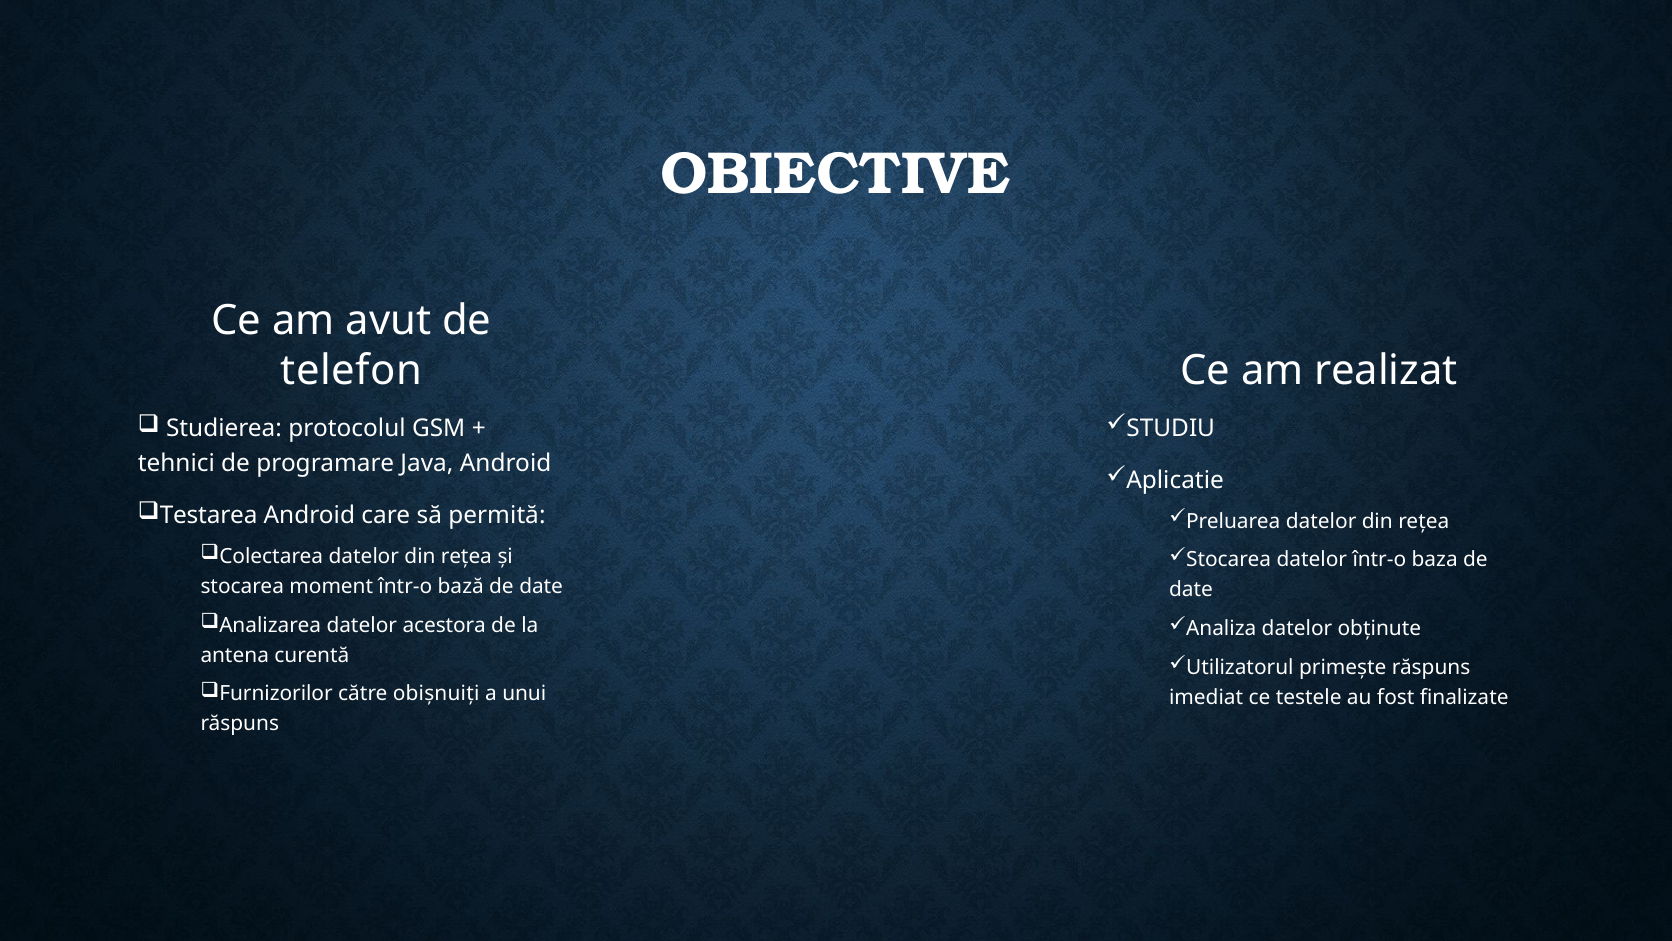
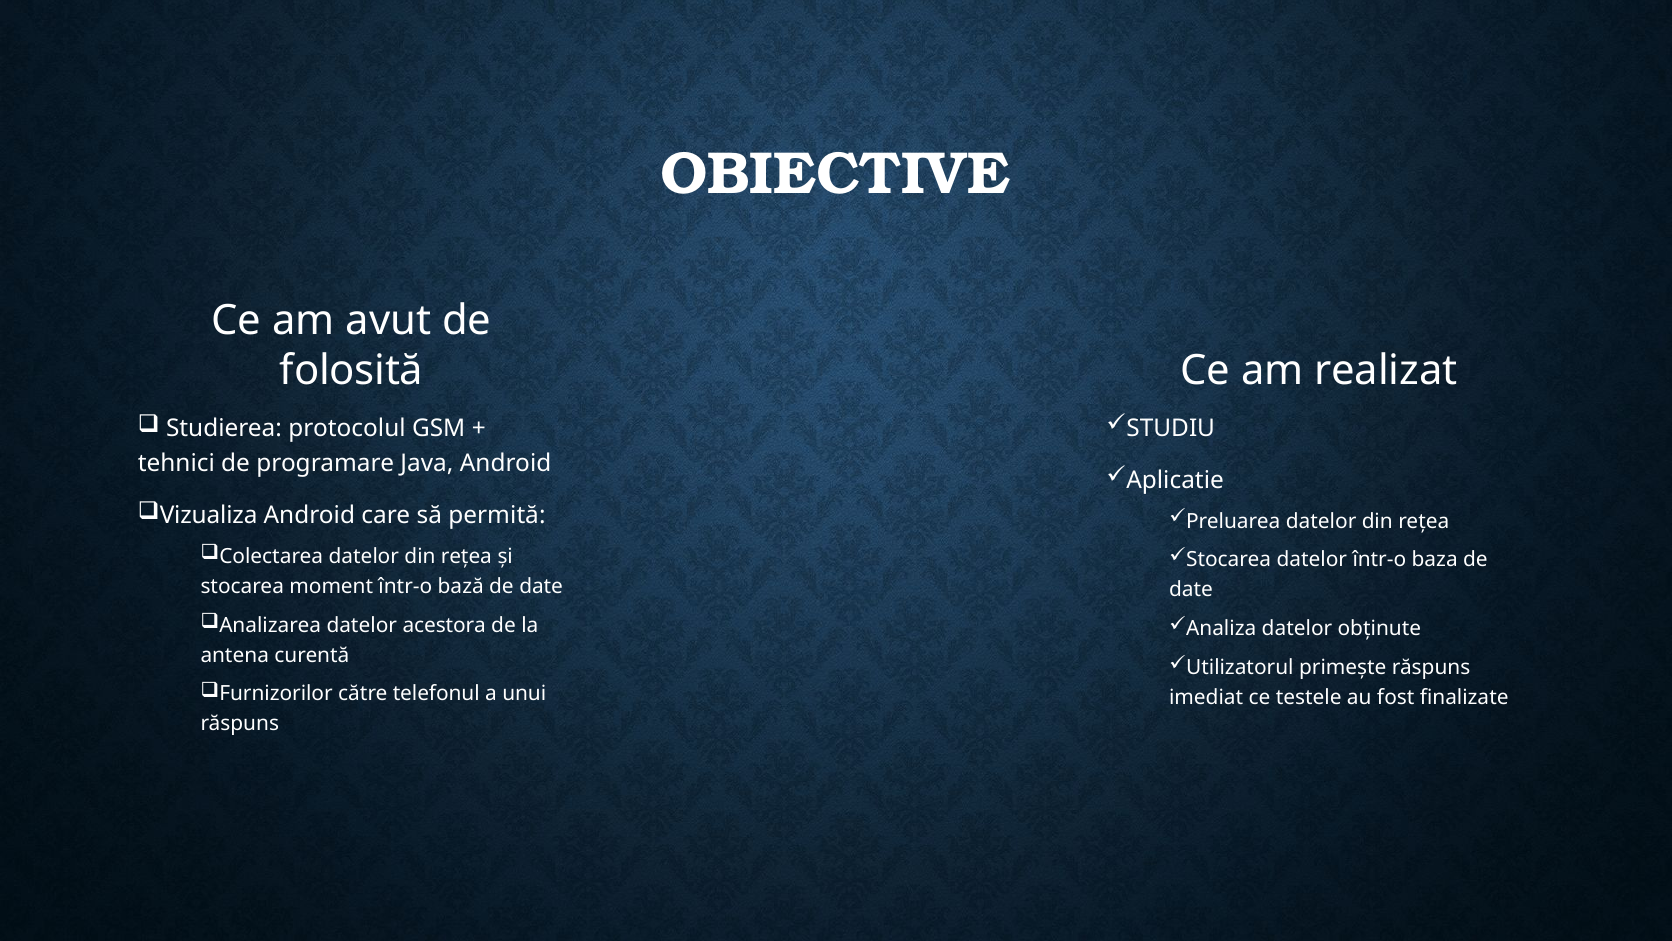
telefon: telefon -> folosită
Testarea: Testarea -> Vizualiza
obișnuiți: obișnuiți -> telefonul
